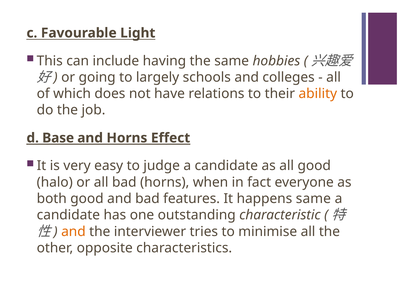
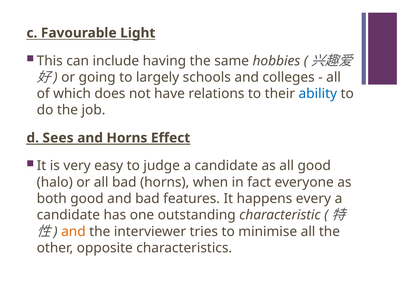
ability colour: orange -> blue
Base: Base -> Sees
happens same: same -> every
